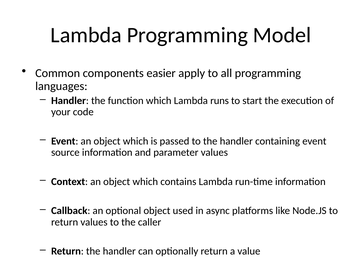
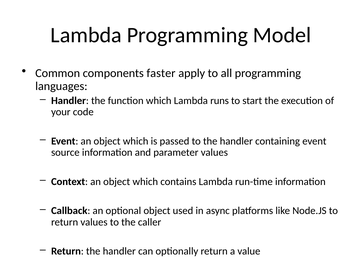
easier: easier -> faster
